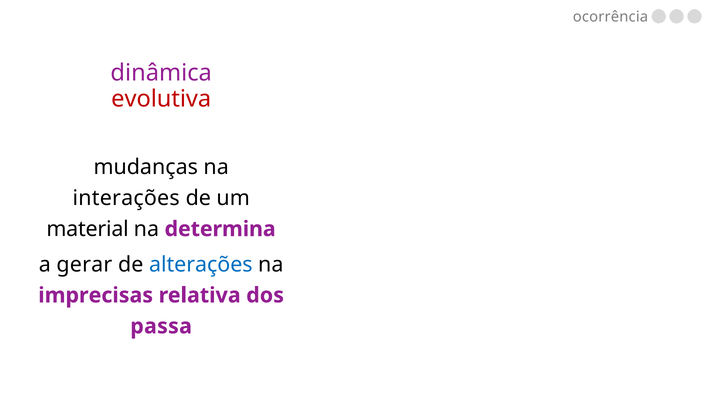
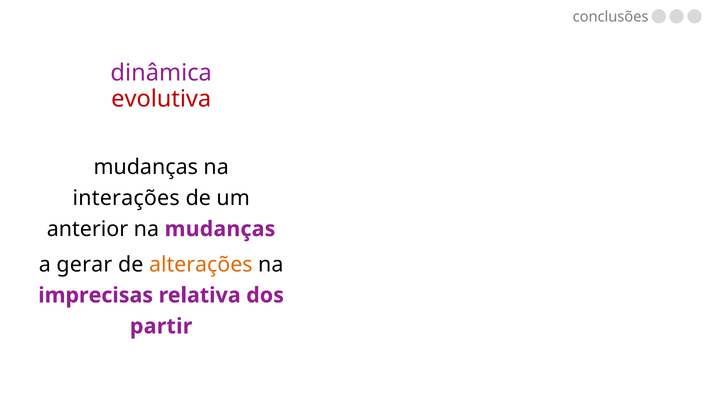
ocorrência: ocorrência -> conclusões
material: material -> anterior
na determina: determina -> mudanças
alterações colour: blue -> orange
passa: passa -> partir
